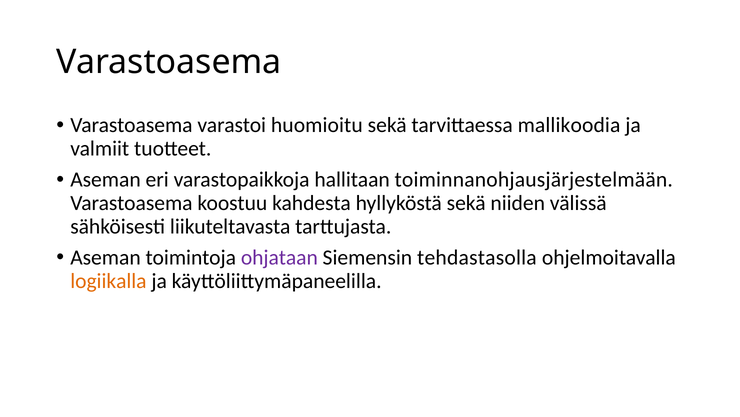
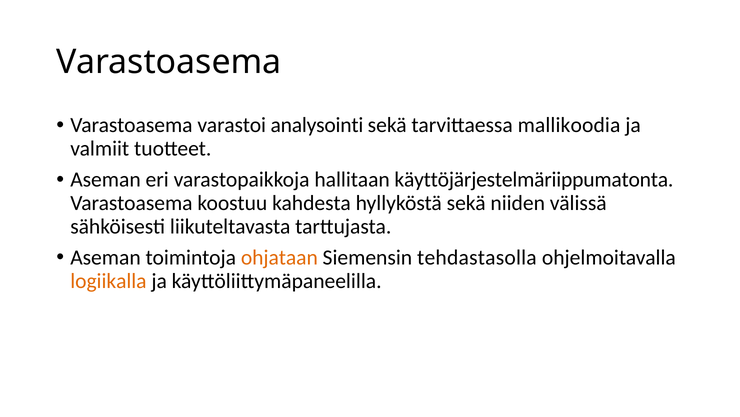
huomioitu: huomioitu -> analysointi
toiminnanohjausjärjestelmään: toiminnanohjausjärjestelmään -> käyttöjärjestelmäriippumatonta
ohjataan colour: purple -> orange
